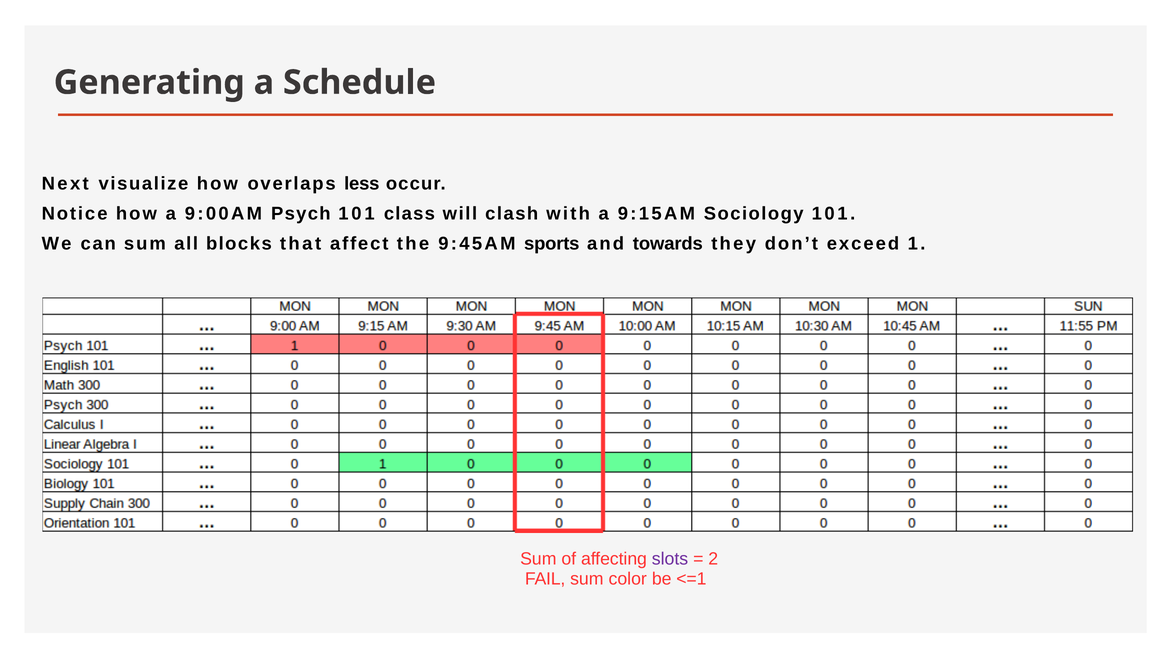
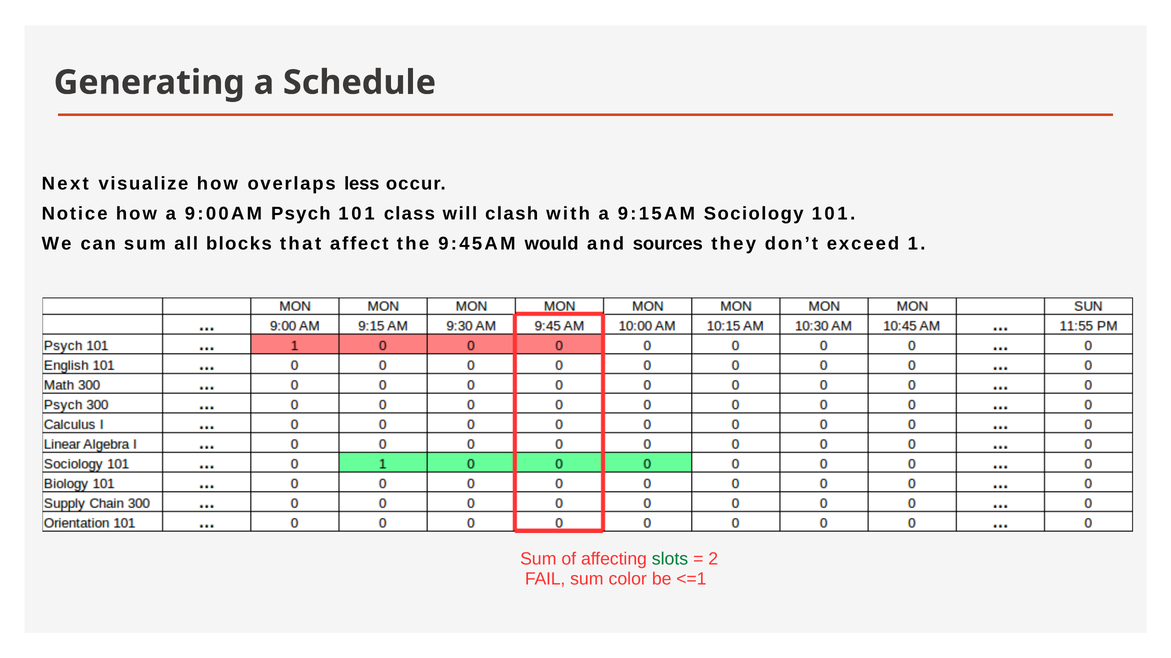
sports: sports -> would
towards: towards -> sources
slots colour: purple -> green
